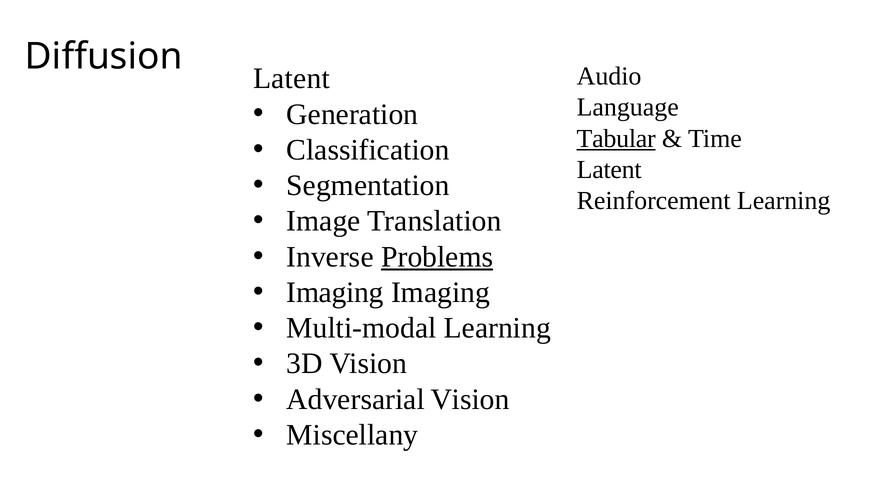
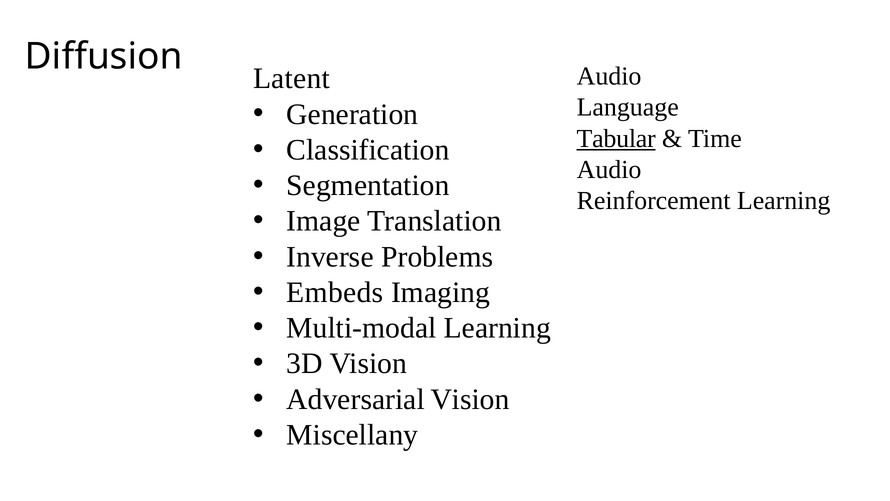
Latent at (609, 170): Latent -> Audio
Problems underline: present -> none
Imaging at (335, 292): Imaging -> Embeds
